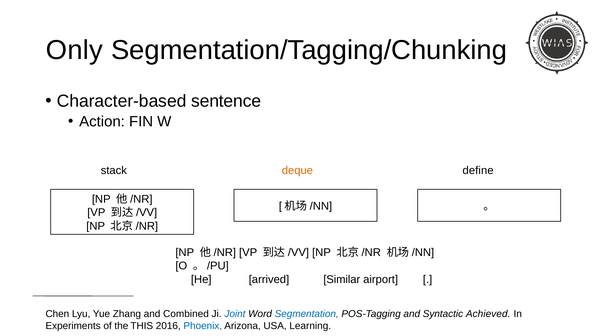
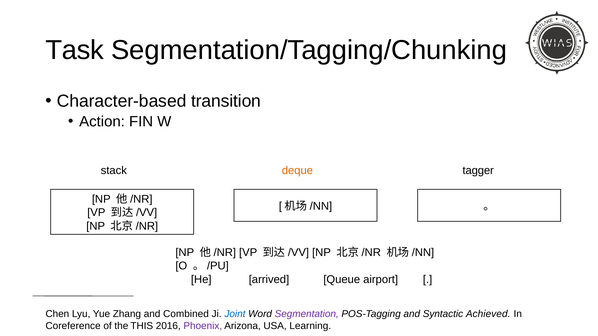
Only: Only -> Task
sentence: sentence -> transition
define: define -> tagger
Similar: Similar -> Queue
Segmentation colour: blue -> purple
Experiments: Experiments -> Coreference
Phoenix colour: blue -> purple
